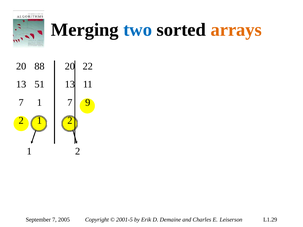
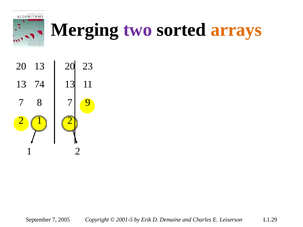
two colour: blue -> purple
20 88: 88 -> 13
22: 22 -> 23
51: 51 -> 74
7 1: 1 -> 8
